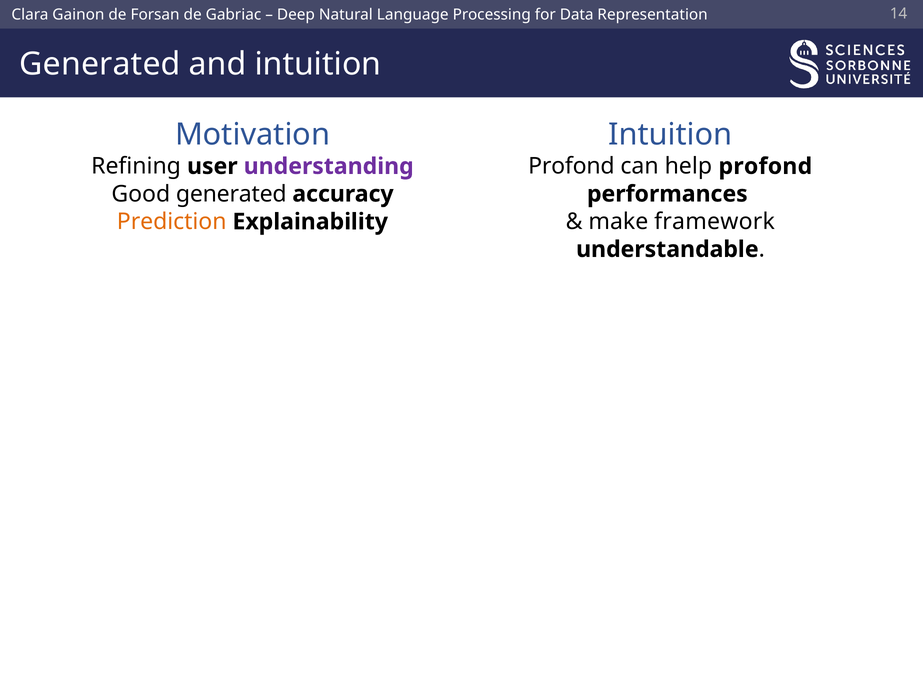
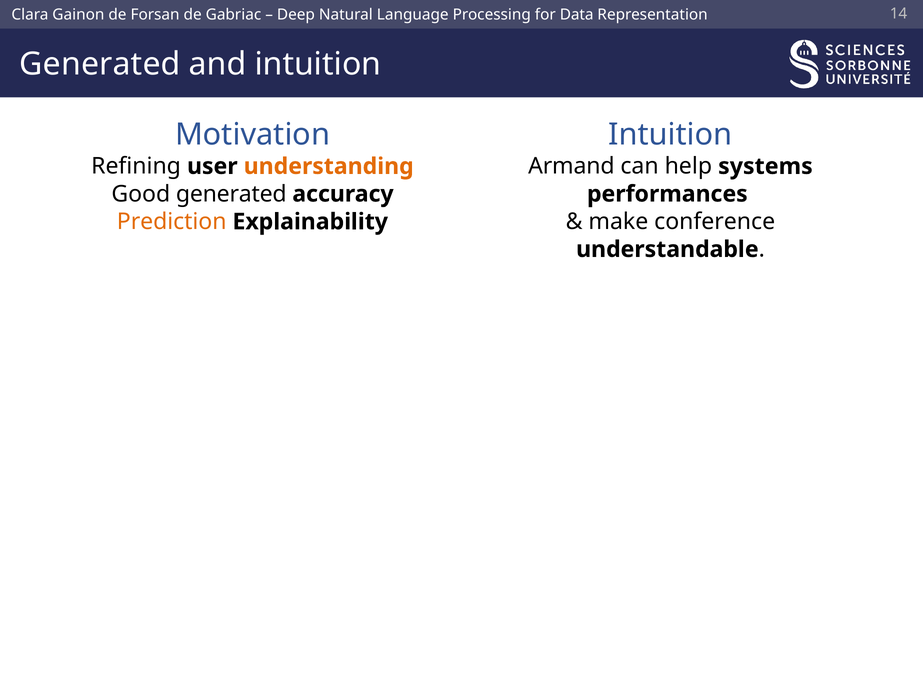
understanding colour: purple -> orange
Profond at (571, 166): Profond -> Armand
help profond: profond -> systems
framework: framework -> conference
